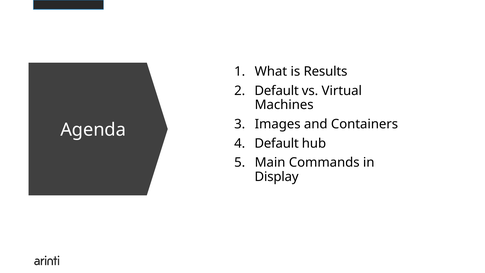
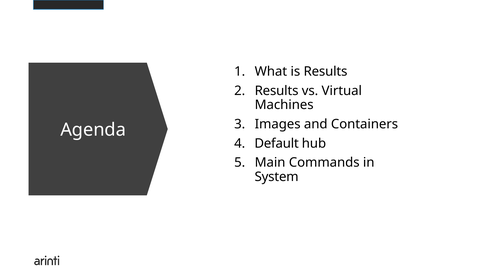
Default at (277, 91): Default -> Results
Display: Display -> System
